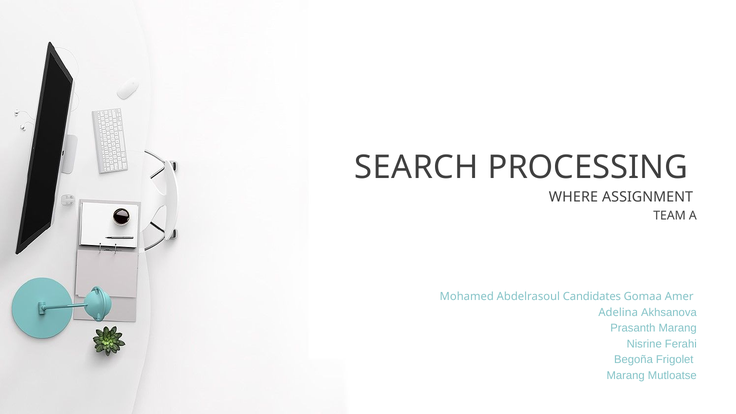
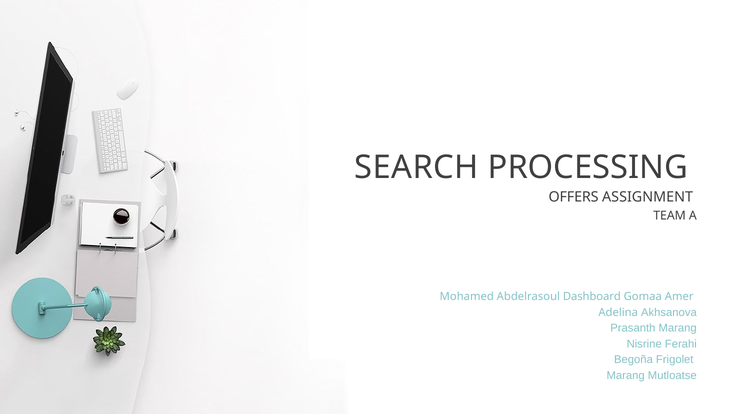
WHERE: WHERE -> OFFERS
Candidates: Candidates -> Dashboard
